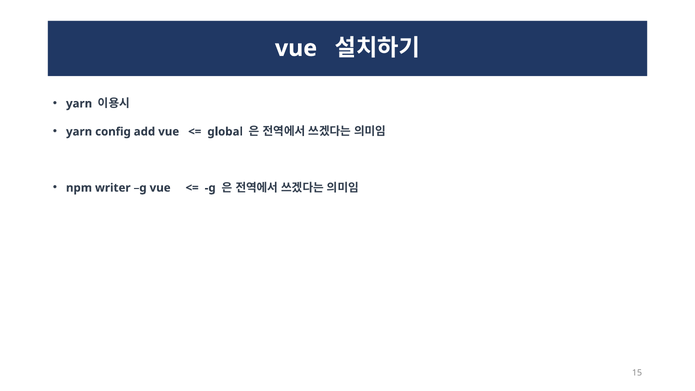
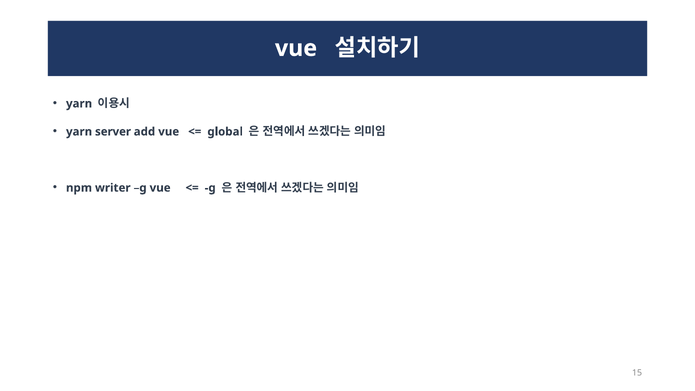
config: config -> server
